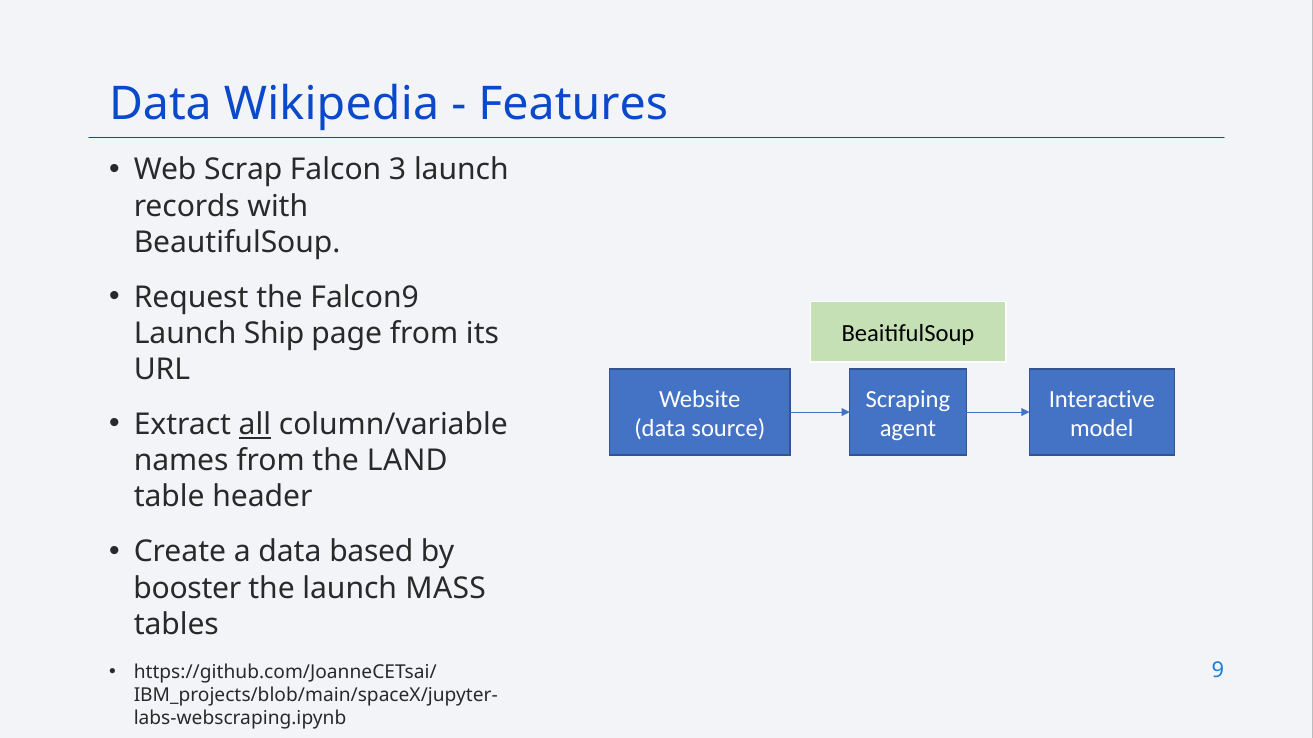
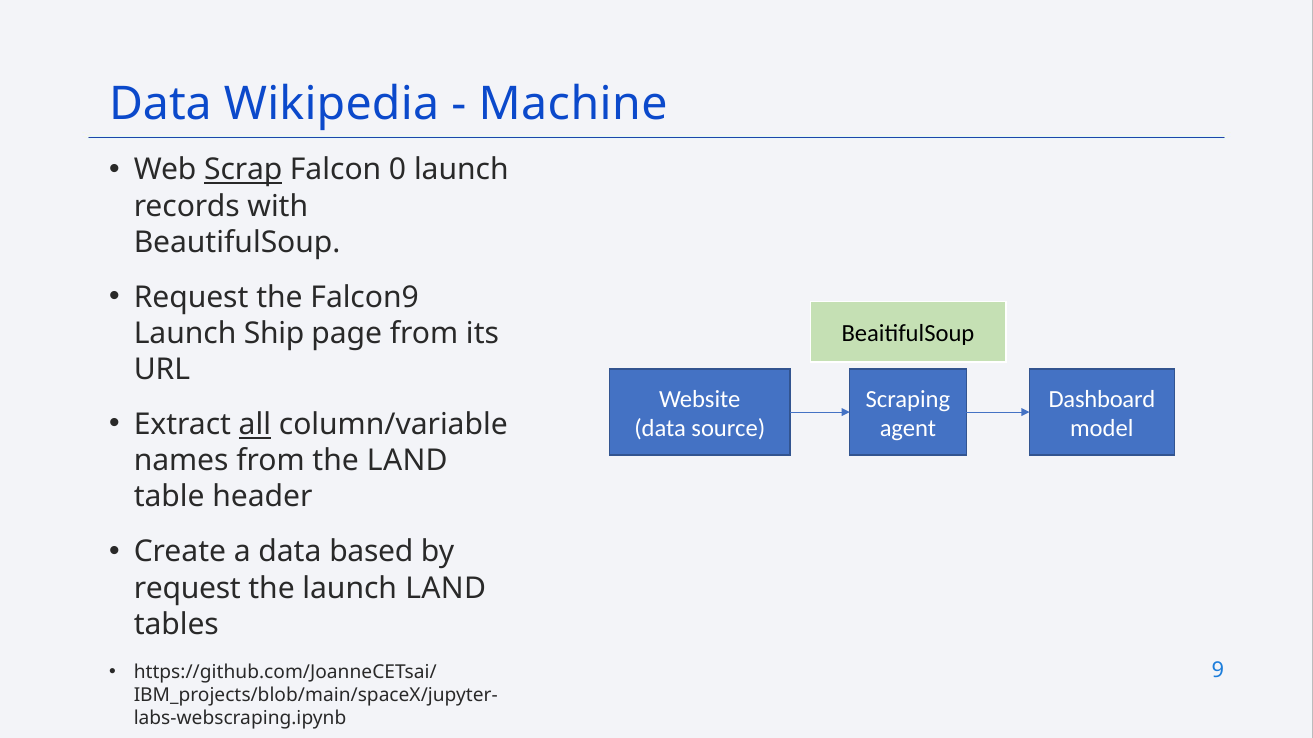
Features: Features -> Machine
Scrap underline: none -> present
3: 3 -> 0
Interactive: Interactive -> Dashboard
booster at (187, 589): booster -> request
launch MASS: MASS -> LAND
